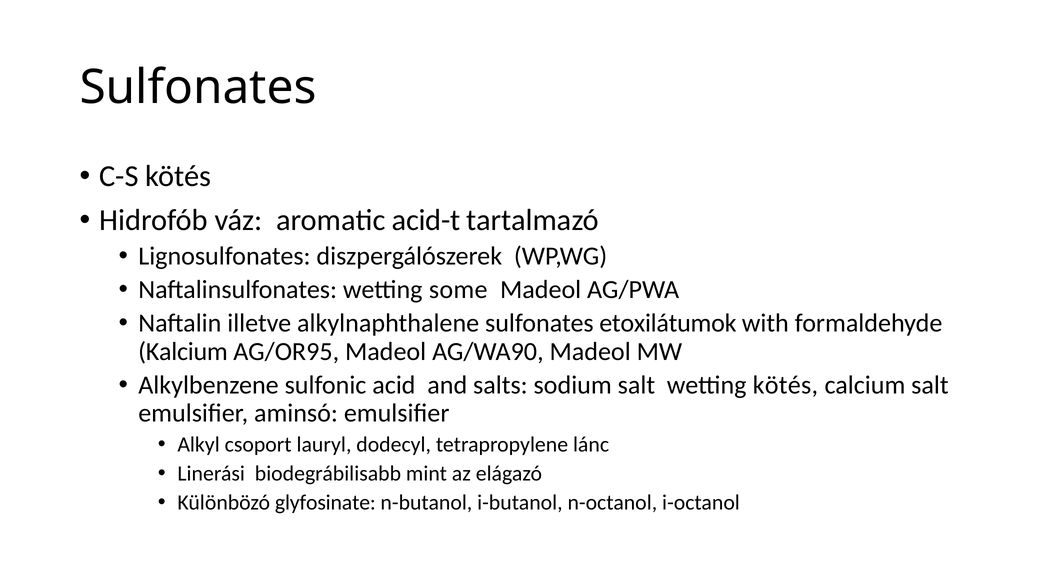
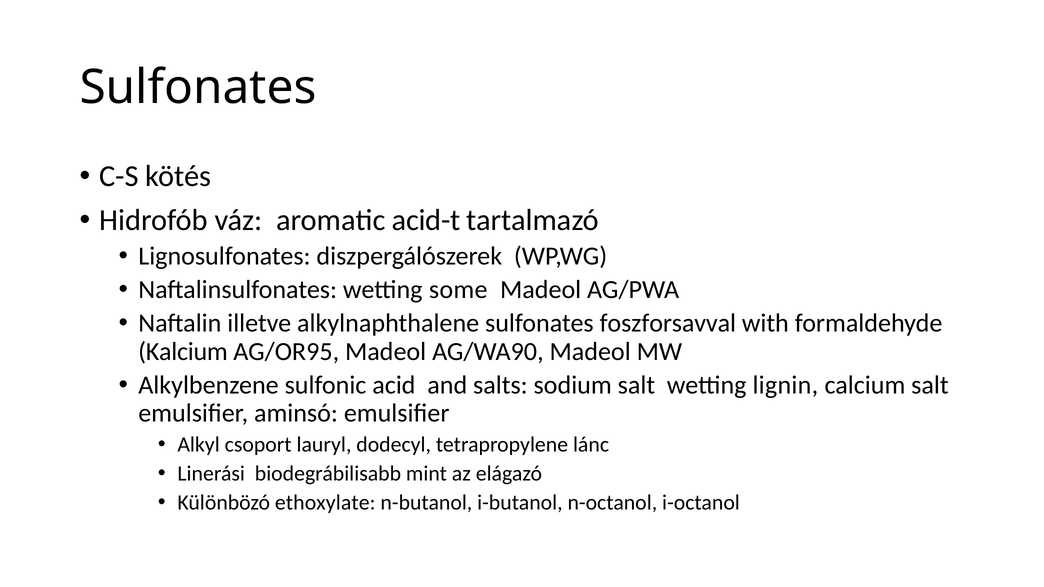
etoxilátumok: etoxilátumok -> foszforsavval
wetting kötés: kötés -> lignin
glyfosinate: glyfosinate -> ethoxylate
